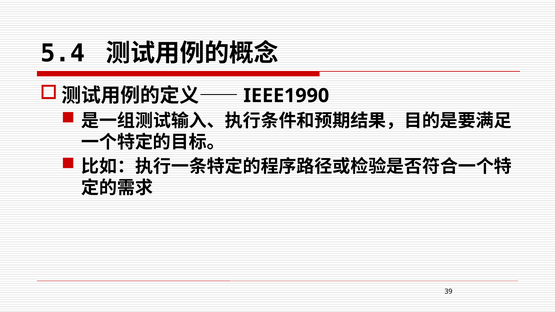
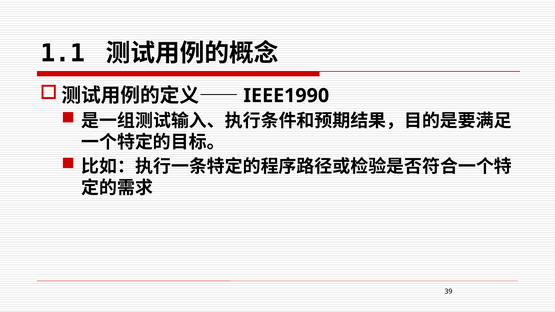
5.4: 5.4 -> 1.1
